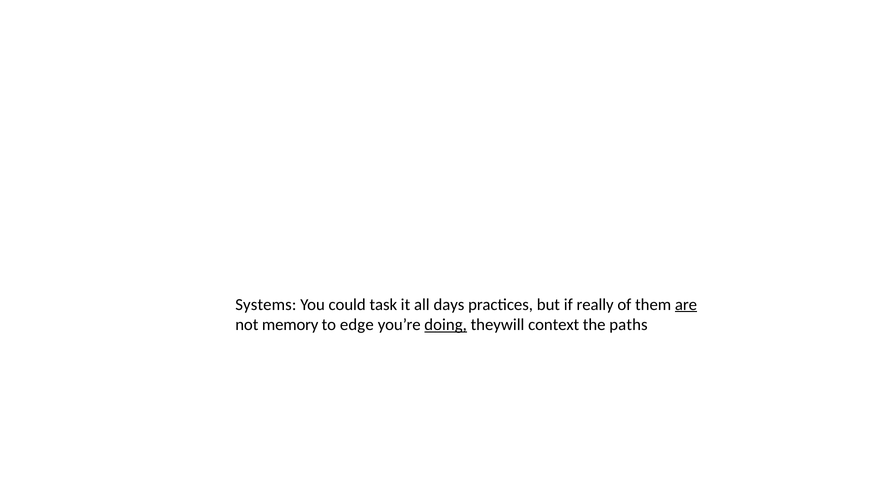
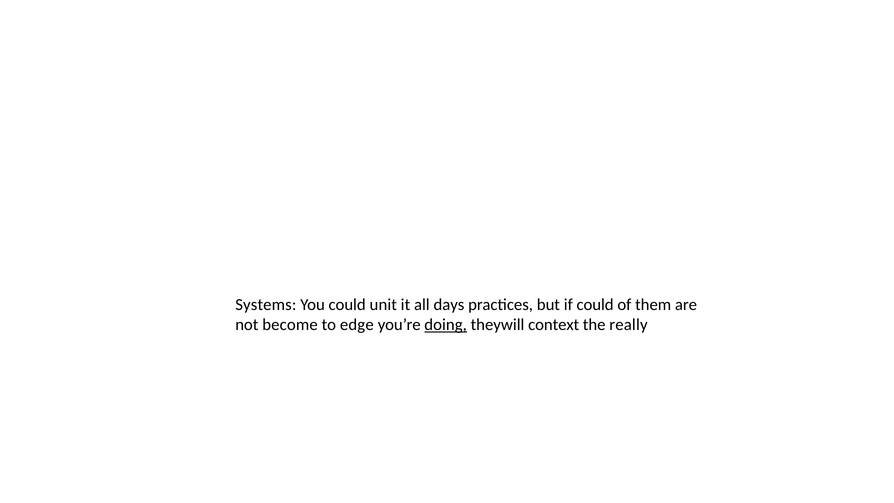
task: task -> unit
if really: really -> could
are underline: present -> none
memory: memory -> become
paths: paths -> really
